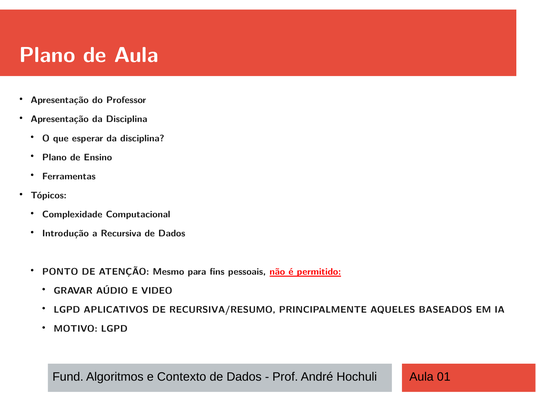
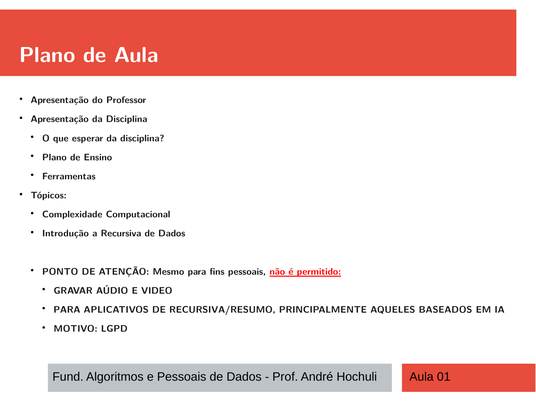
LGPD at (67, 310): LGPD -> PARA
e Contexto: Contexto -> Pessoais
